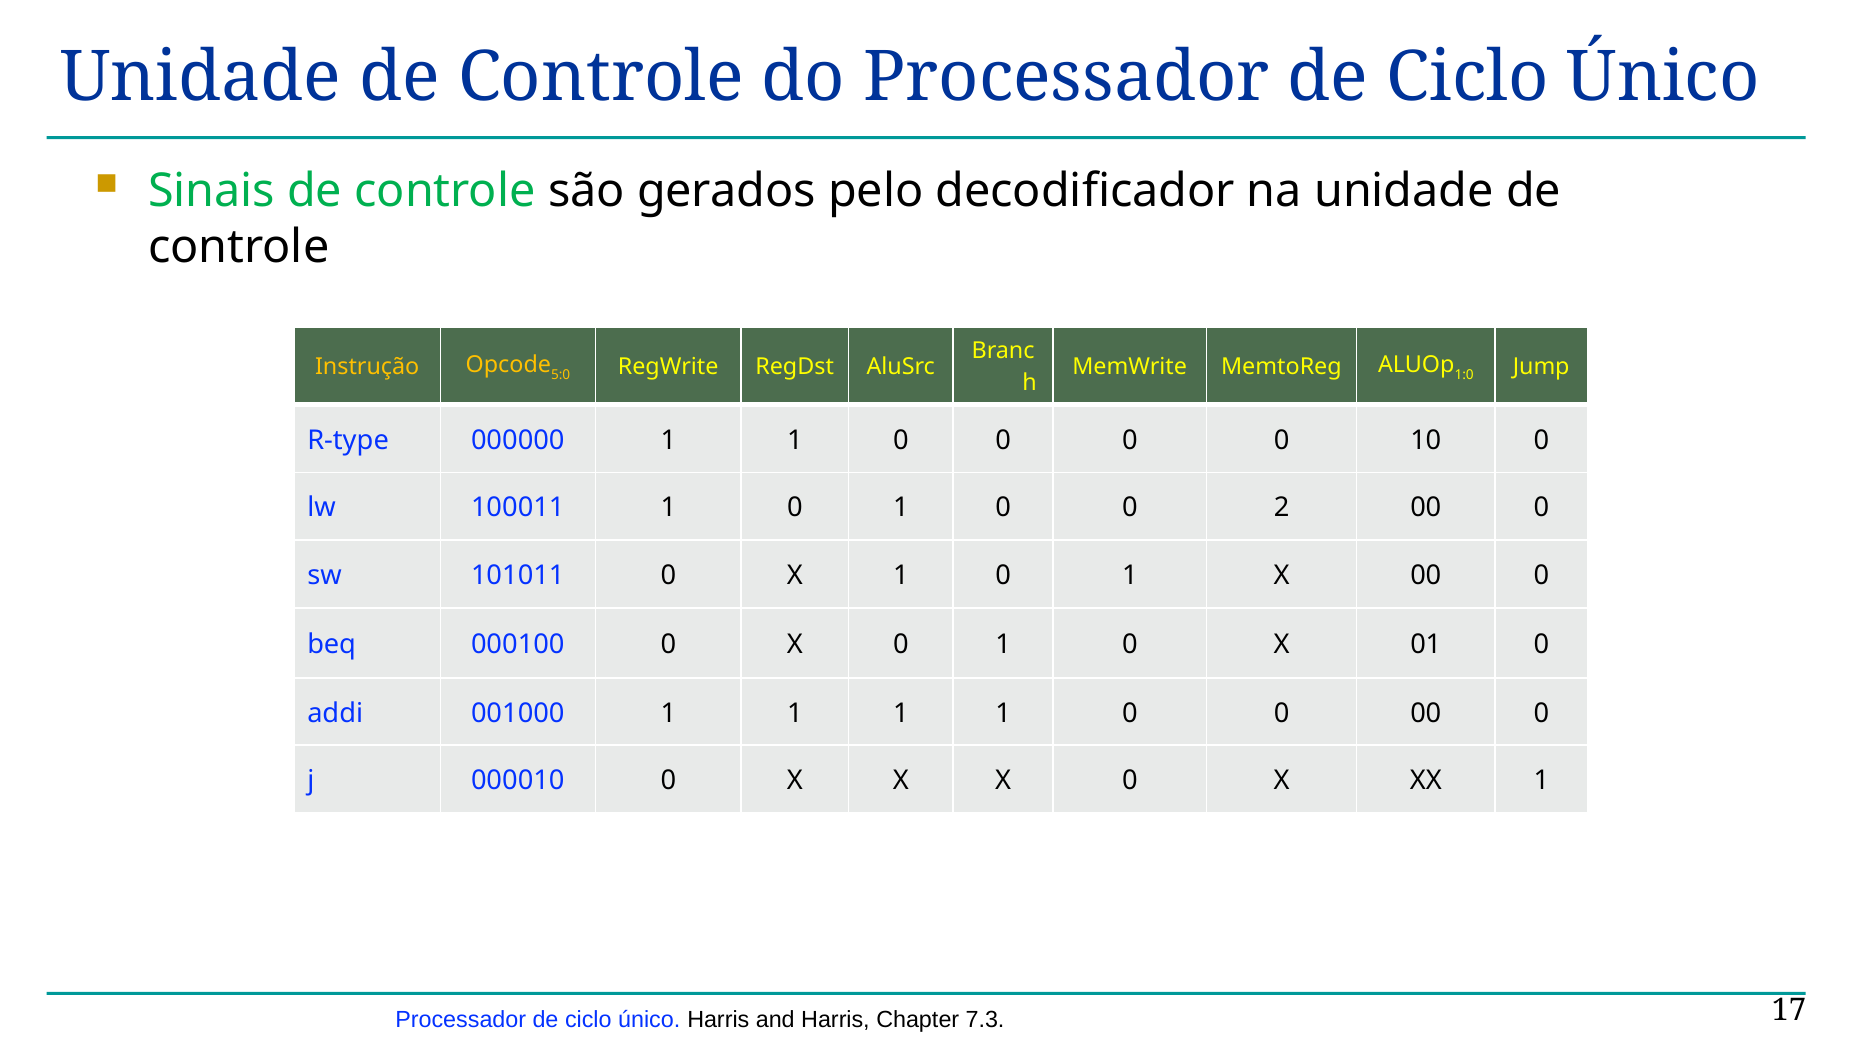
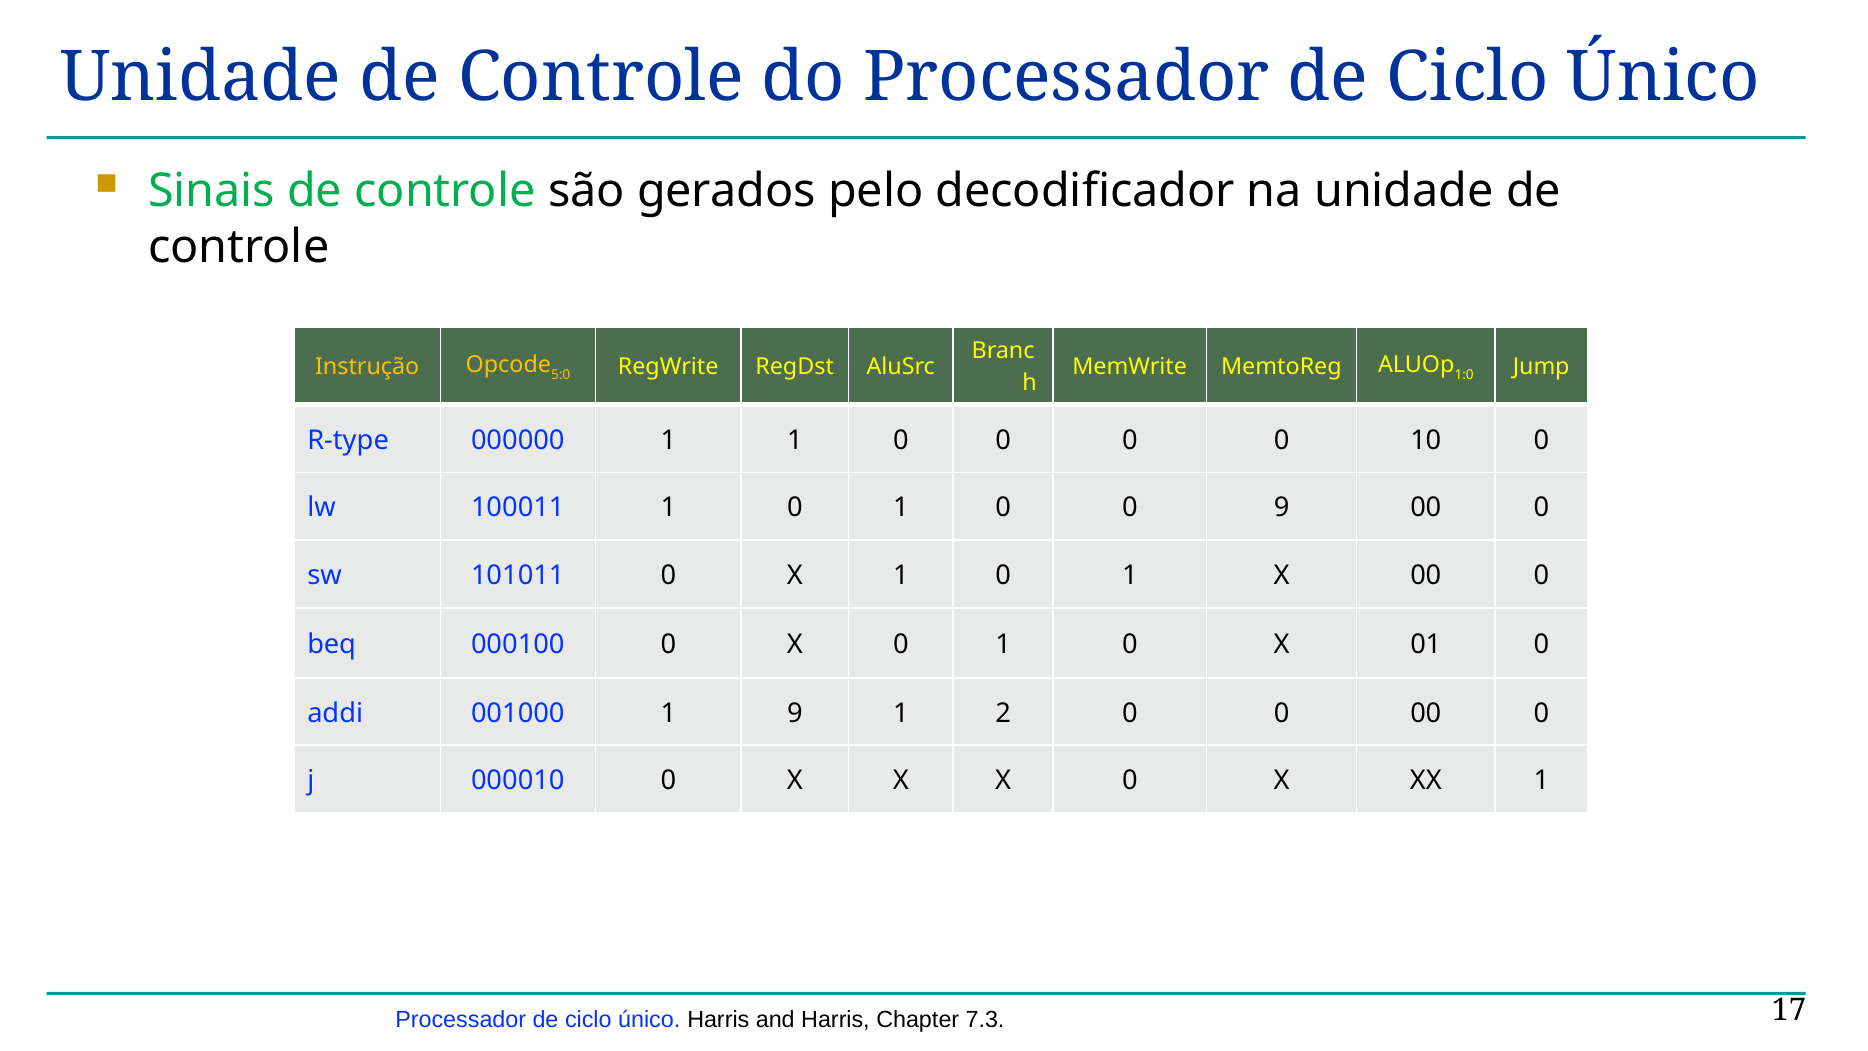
0 2: 2 -> 9
001000 1 1: 1 -> 9
1 at (1003, 713): 1 -> 2
